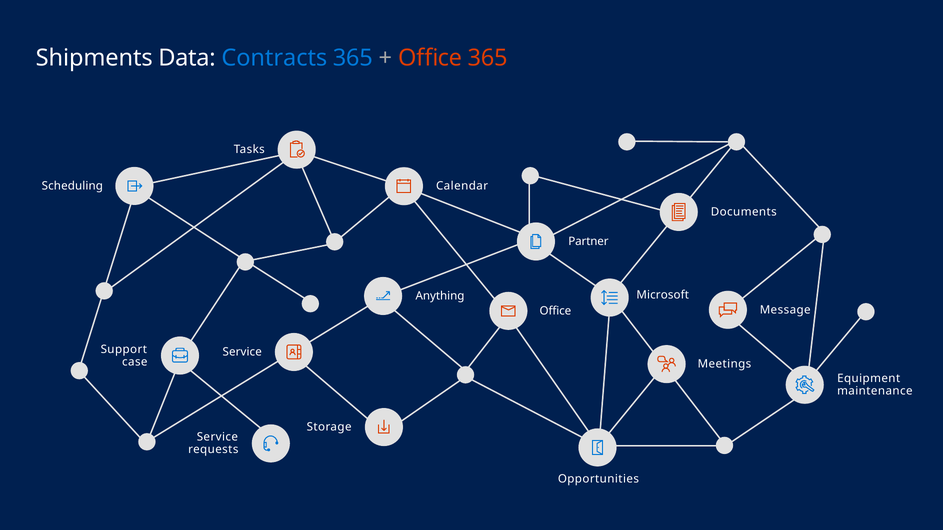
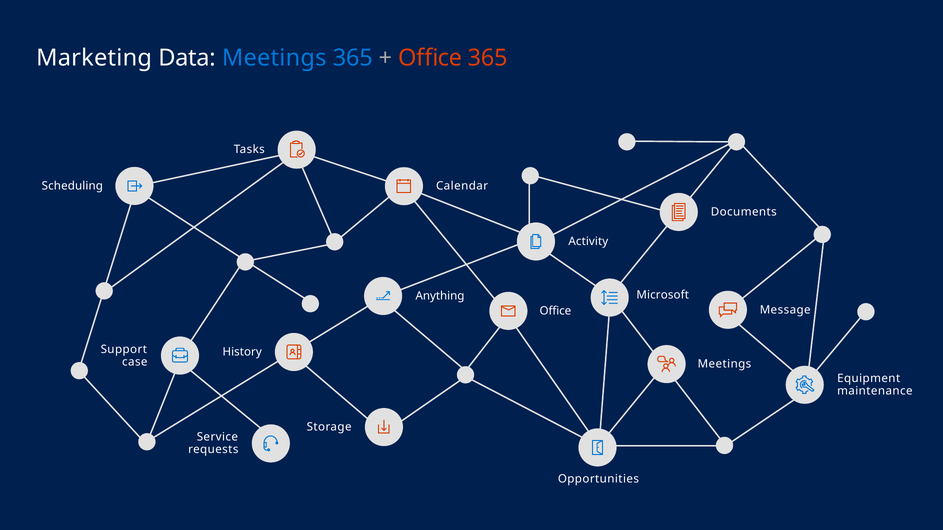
Shipments: Shipments -> Marketing
Data Contracts: Contracts -> Meetings
Partner: Partner -> Activity
Service at (242, 352): Service -> History
